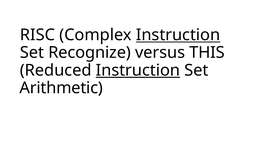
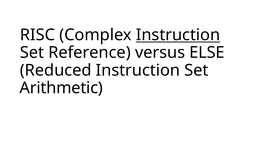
Recognize: Recognize -> Reference
THIS: THIS -> ELSE
Instruction at (138, 70) underline: present -> none
